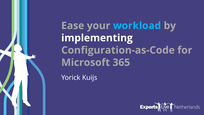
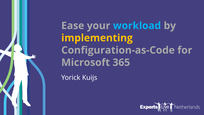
implementing colour: white -> yellow
